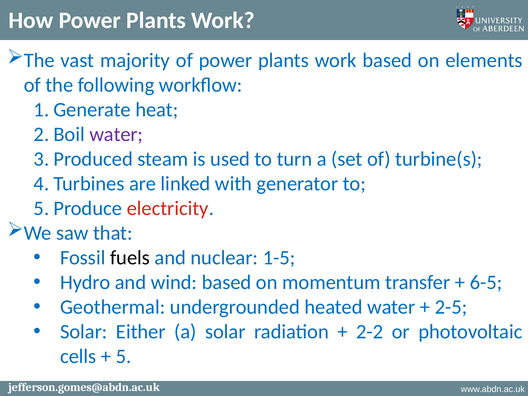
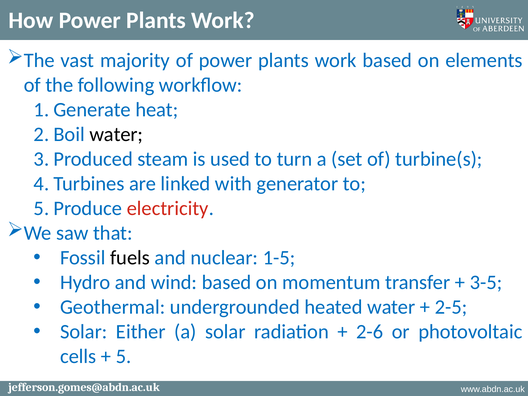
water at (116, 134) colour: purple -> black
6-5: 6-5 -> 3-5
2-2: 2-2 -> 2-6
